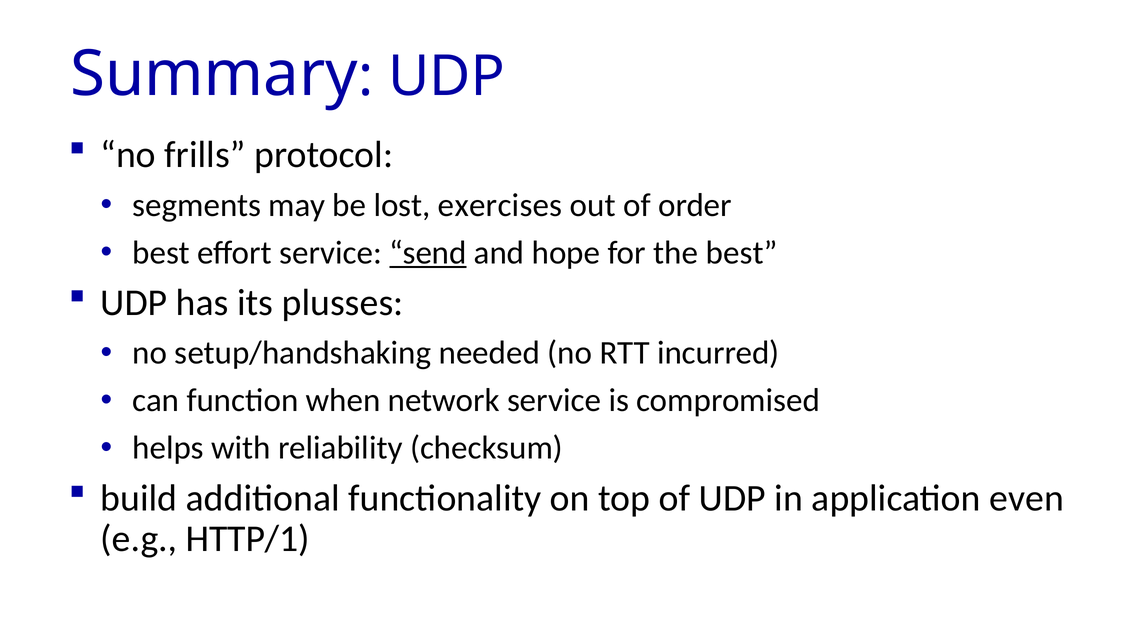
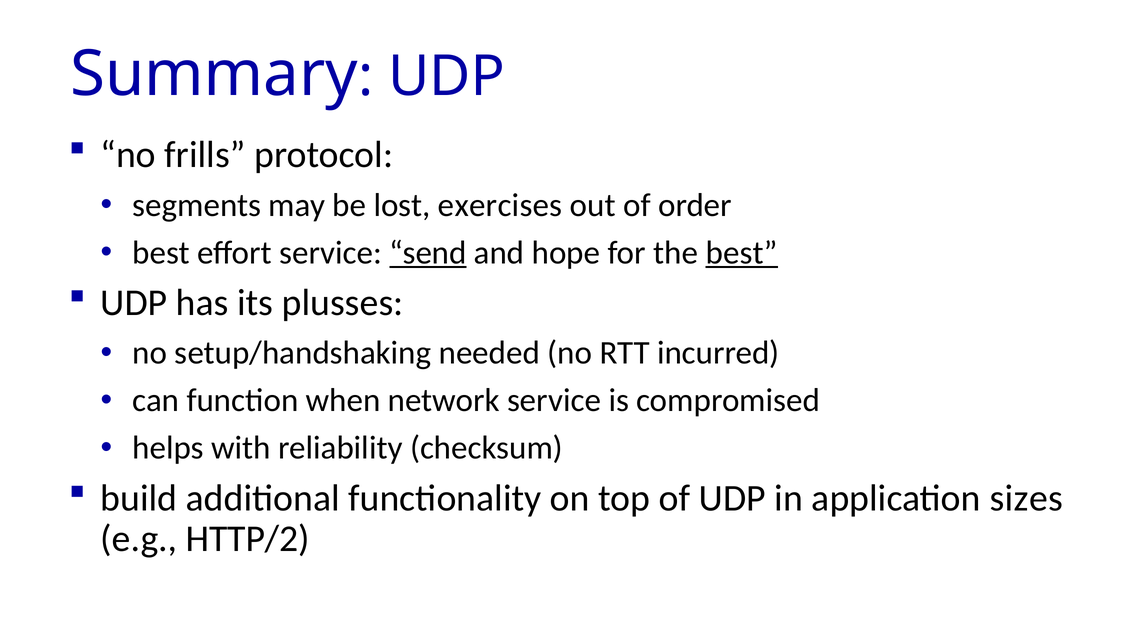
best at (742, 252) underline: none -> present
even: even -> sizes
HTTP/1: HTTP/1 -> HTTP/2
